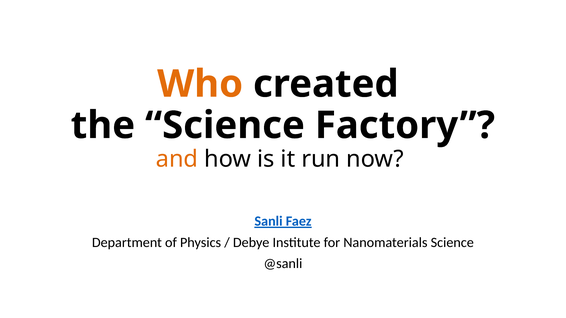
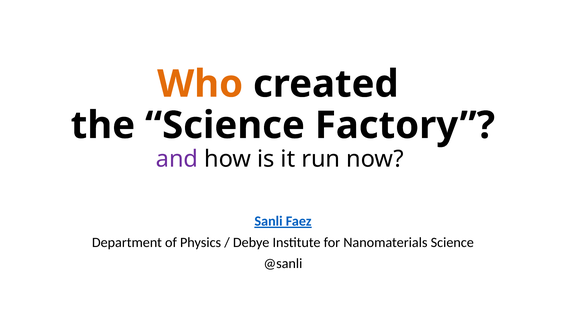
and colour: orange -> purple
